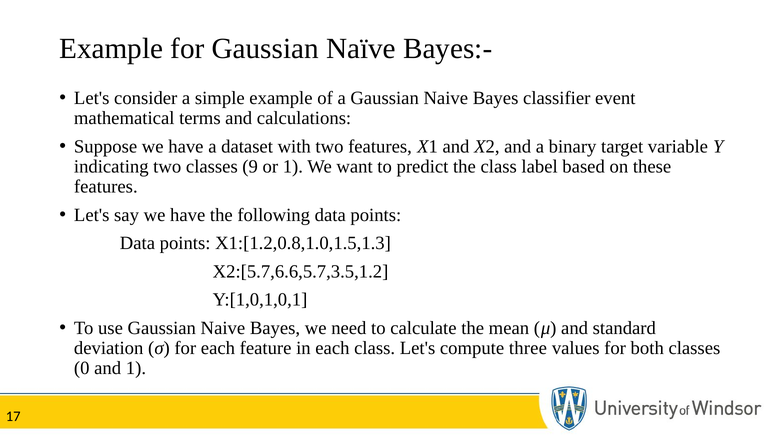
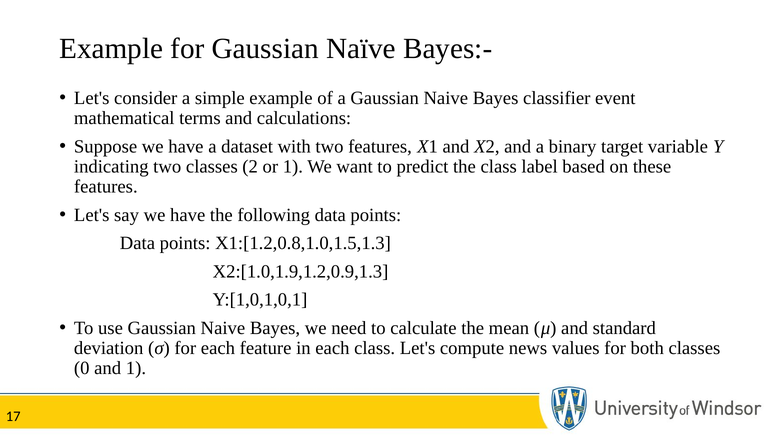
9: 9 -> 2
X2:[5.7,6.6,5.7,3.5,1.2: X2:[5.7,6.6,5.7,3.5,1.2 -> X2:[1.0,1.9,1.2,0.9,1.3
three: three -> news
